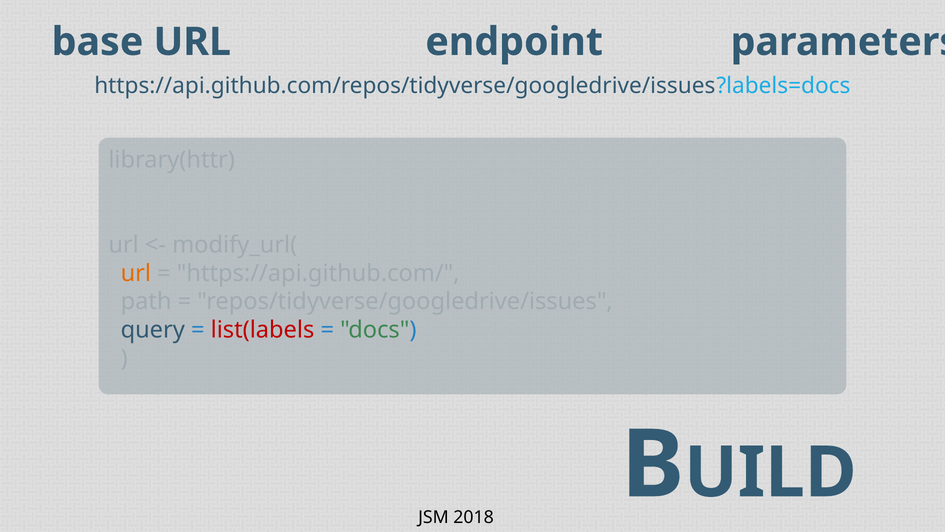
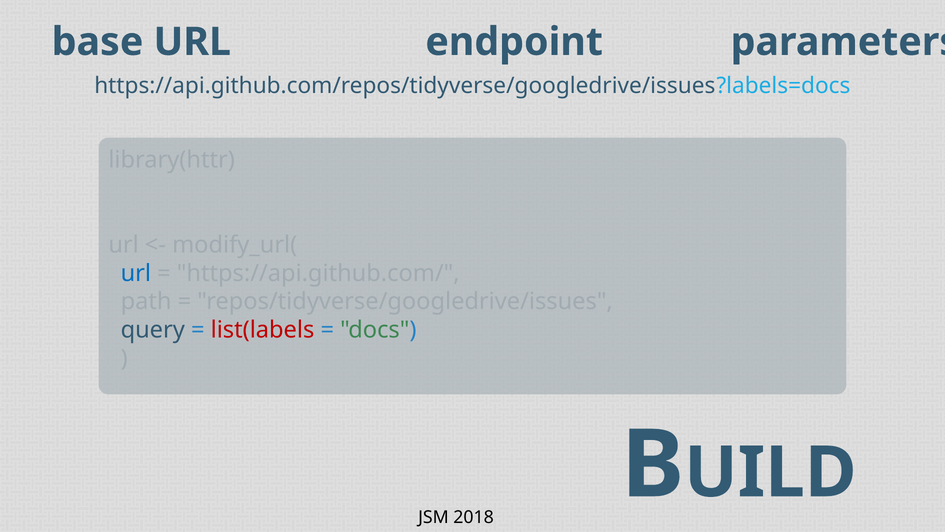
url at (136, 273) colour: orange -> blue
